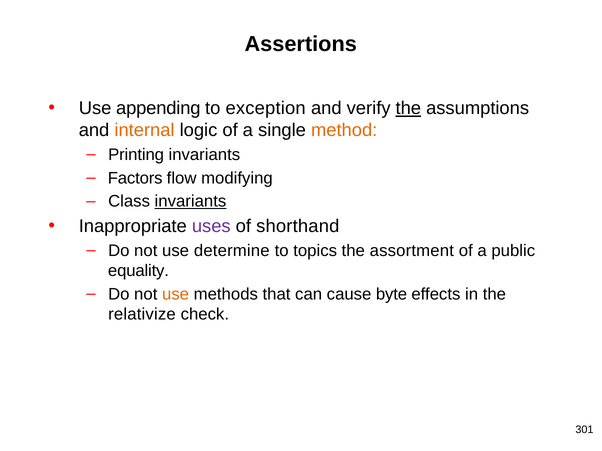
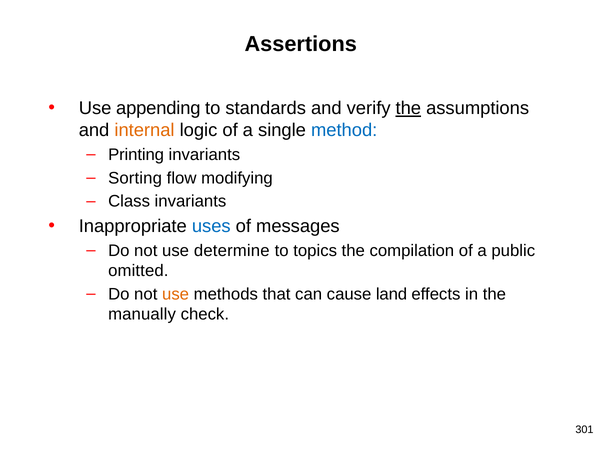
exception: exception -> standards
method colour: orange -> blue
Factors: Factors -> Sorting
invariants at (190, 202) underline: present -> none
uses colour: purple -> blue
shorthand: shorthand -> messages
assortment: assortment -> compilation
equality: equality -> omitted
byte: byte -> land
relativize: relativize -> manually
